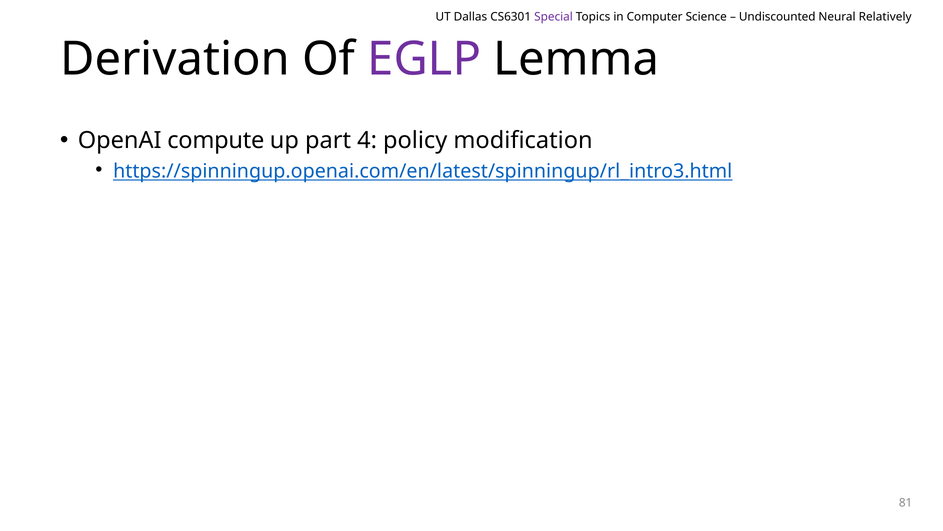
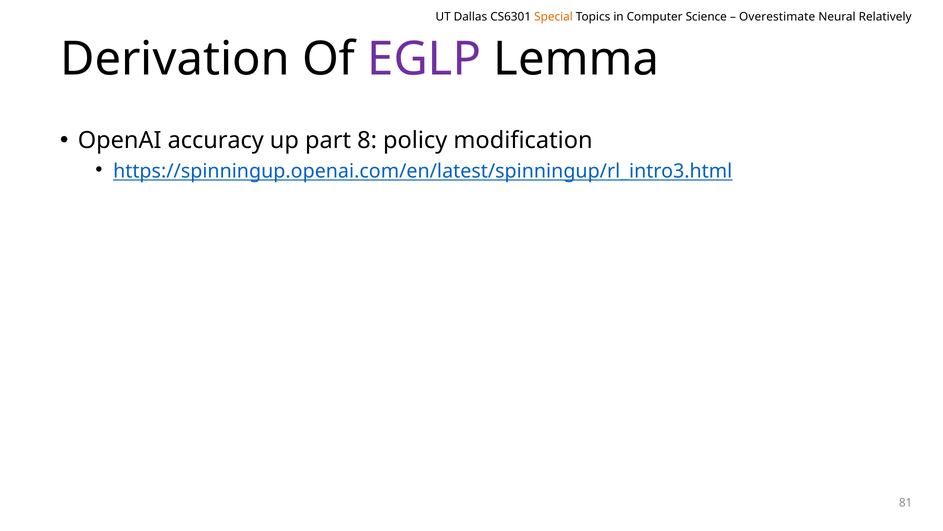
Special colour: purple -> orange
Undiscounted: Undiscounted -> Overestimate
compute: compute -> accuracy
4: 4 -> 8
